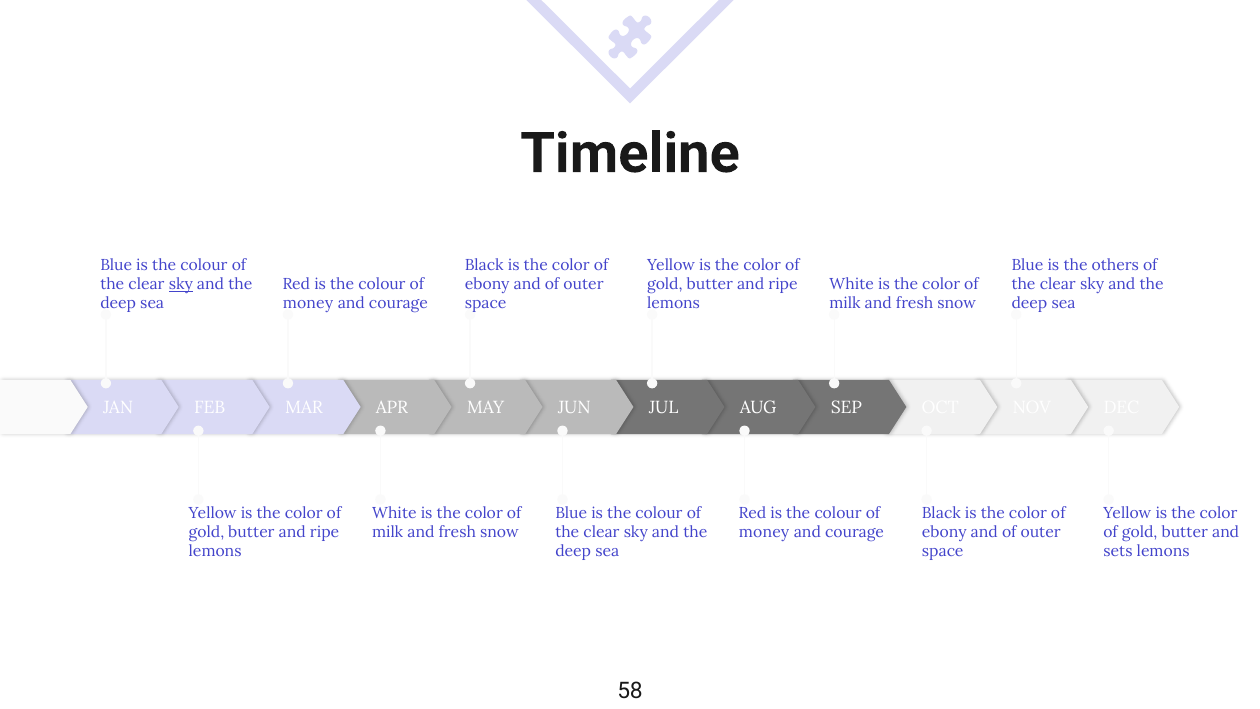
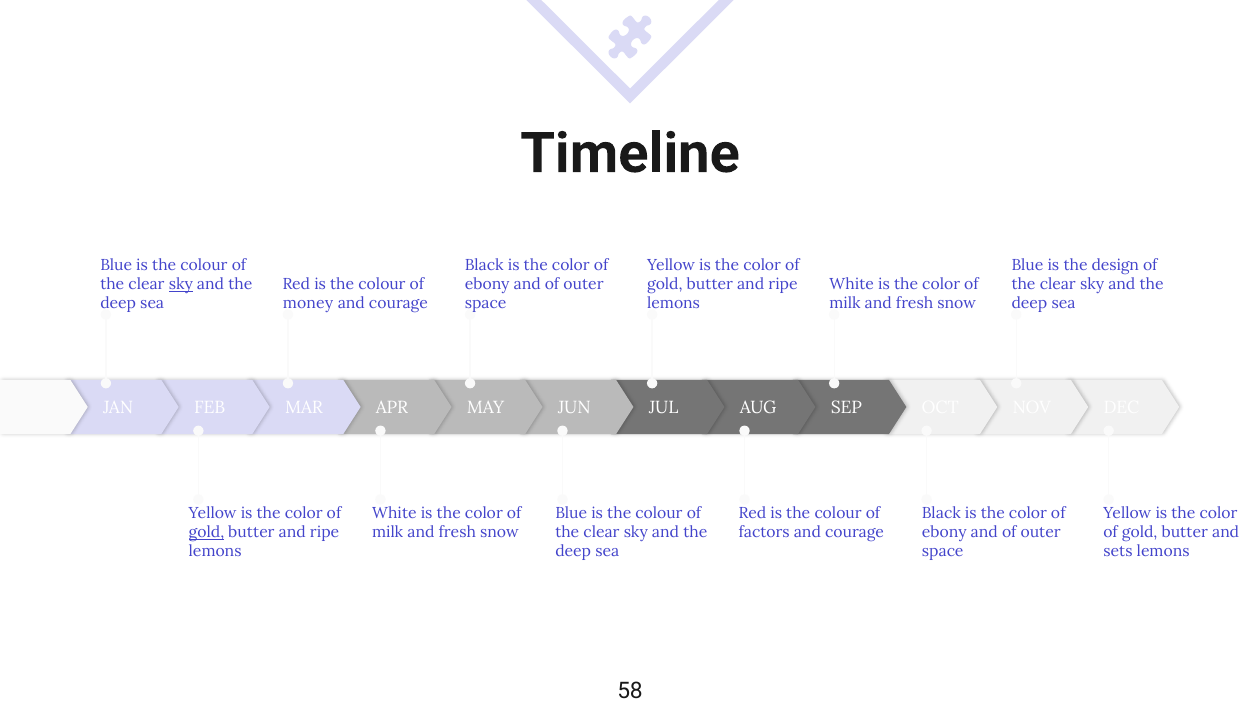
others: others -> design
gold at (206, 532) underline: none -> present
money at (764, 532): money -> factors
